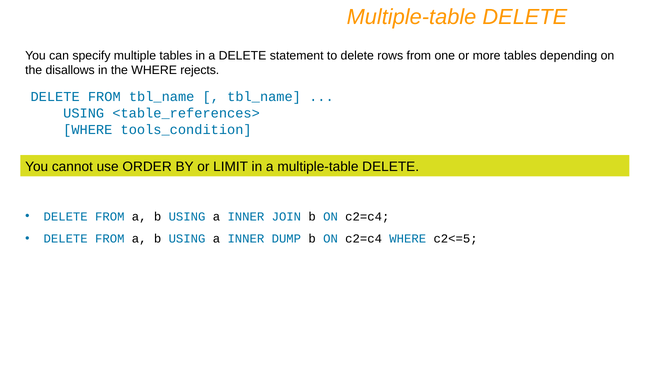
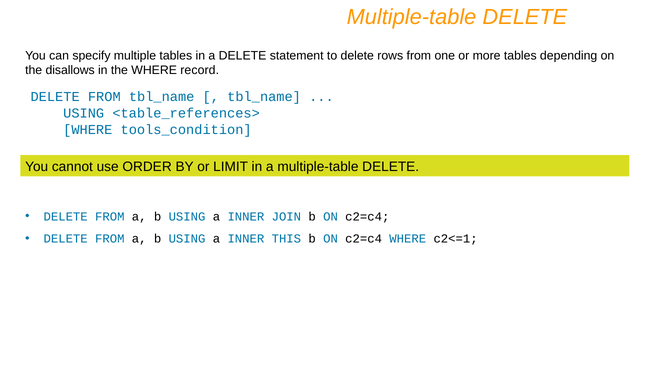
rejects: rejects -> record
DUMP: DUMP -> THIS
c2<=5: c2<=5 -> c2<=1
